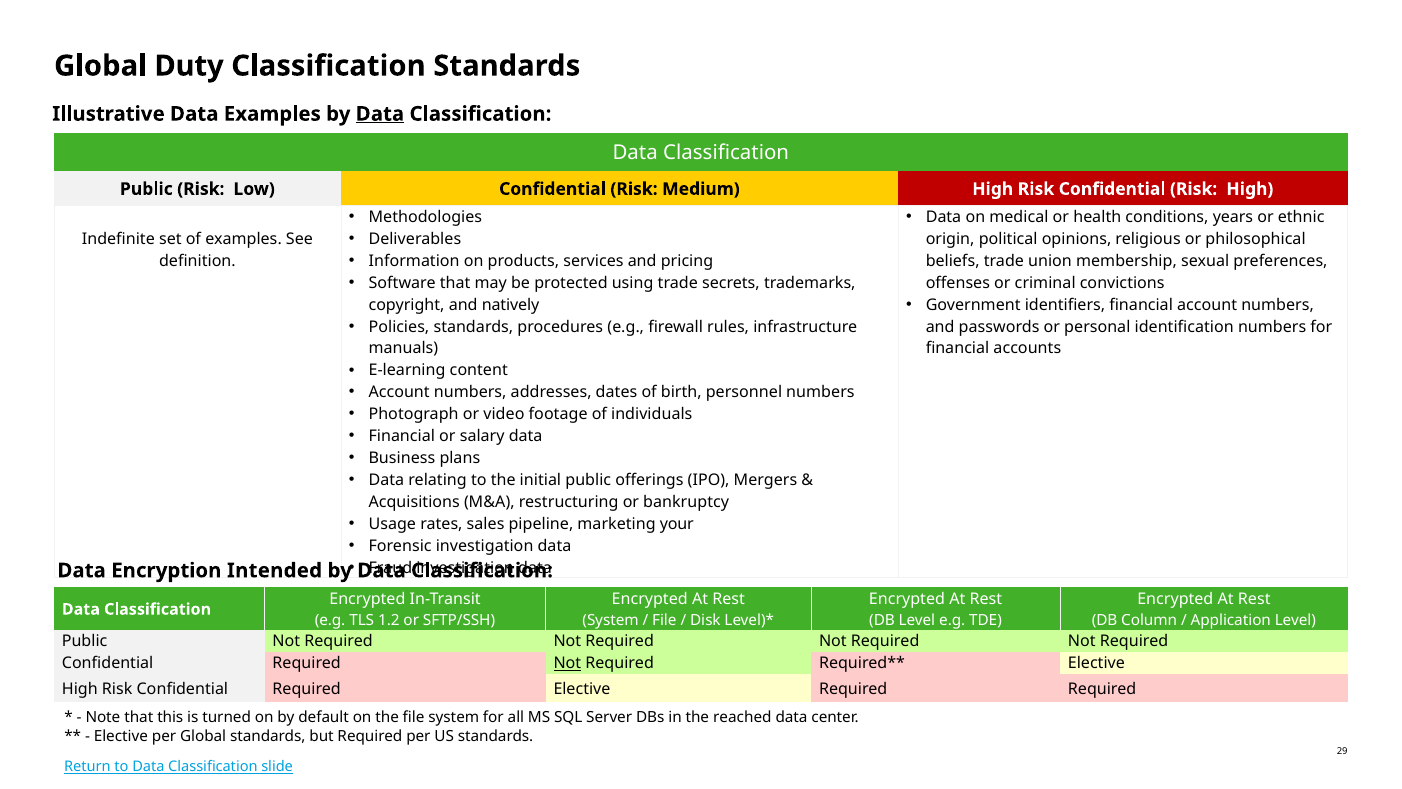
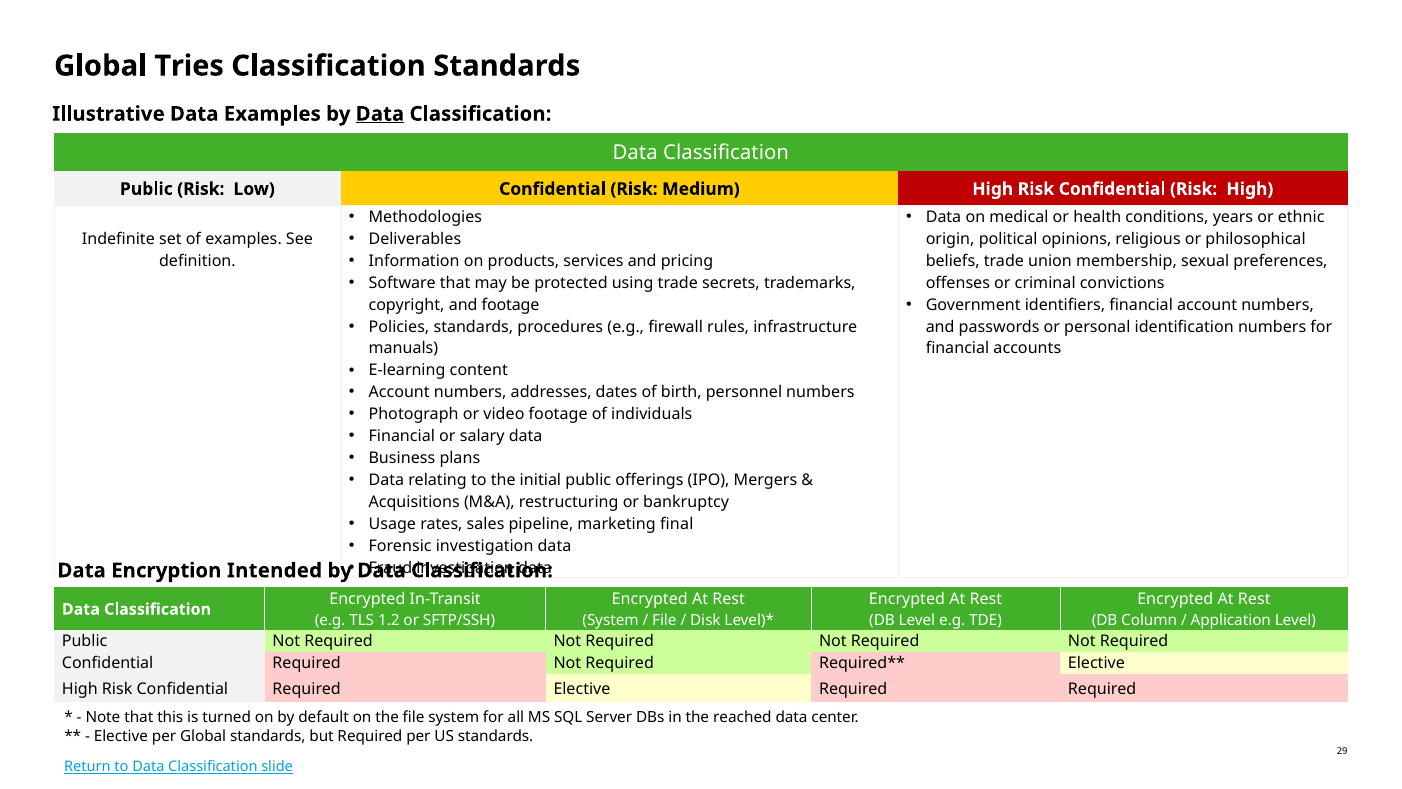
Duty: Duty -> Tries
and natively: natively -> footage
your: your -> final
Not at (567, 663) underline: present -> none
